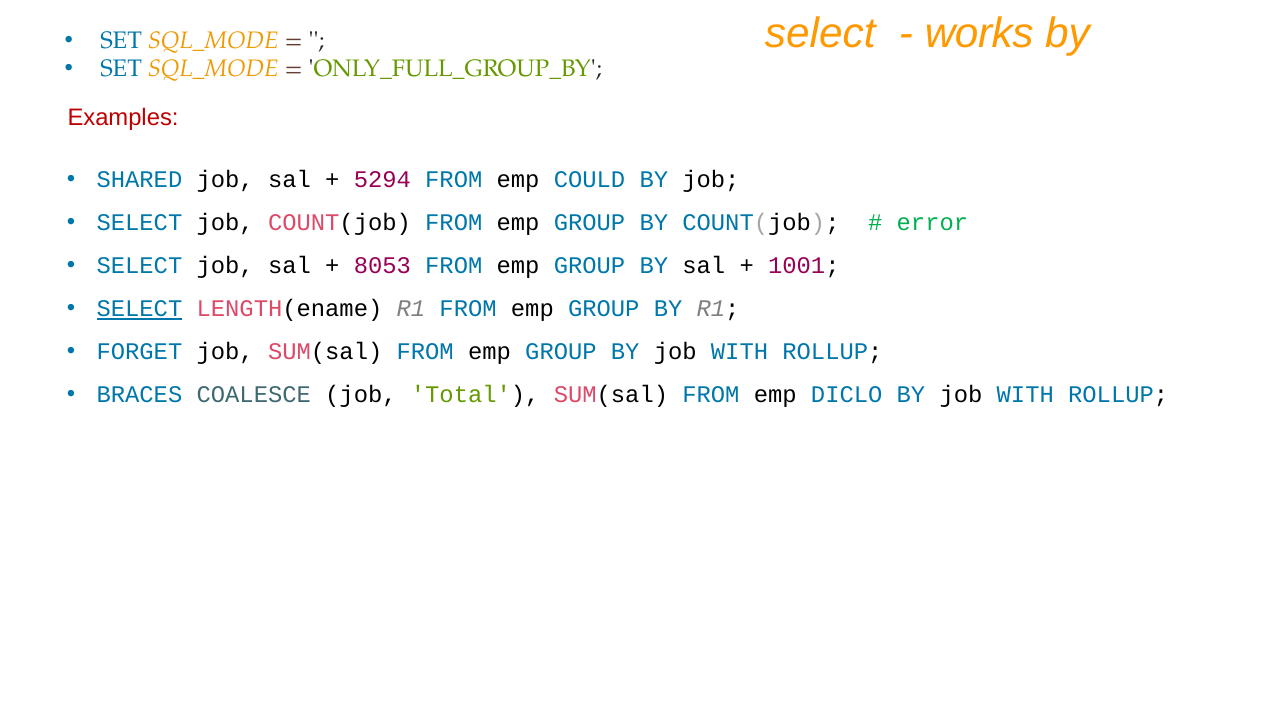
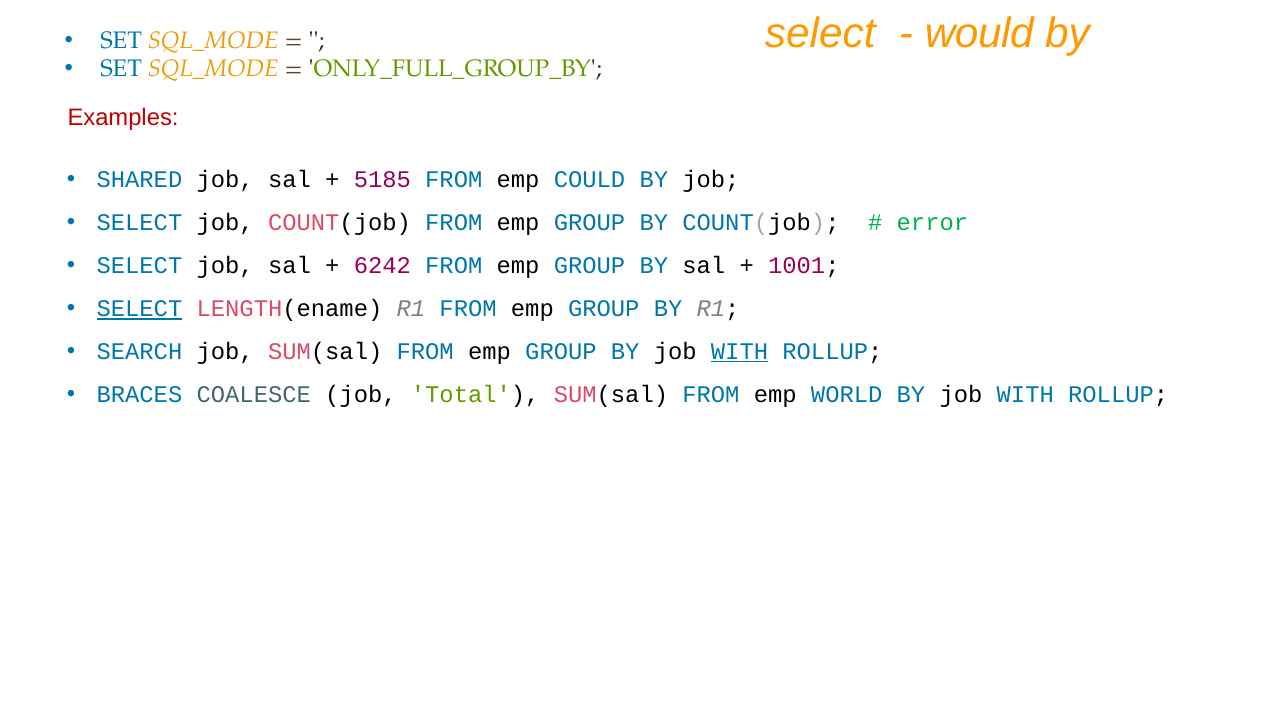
works: works -> would
5294: 5294 -> 5185
8053: 8053 -> 6242
FORGET: FORGET -> SEARCH
WITH at (740, 351) underline: none -> present
DICLO: DICLO -> WORLD
